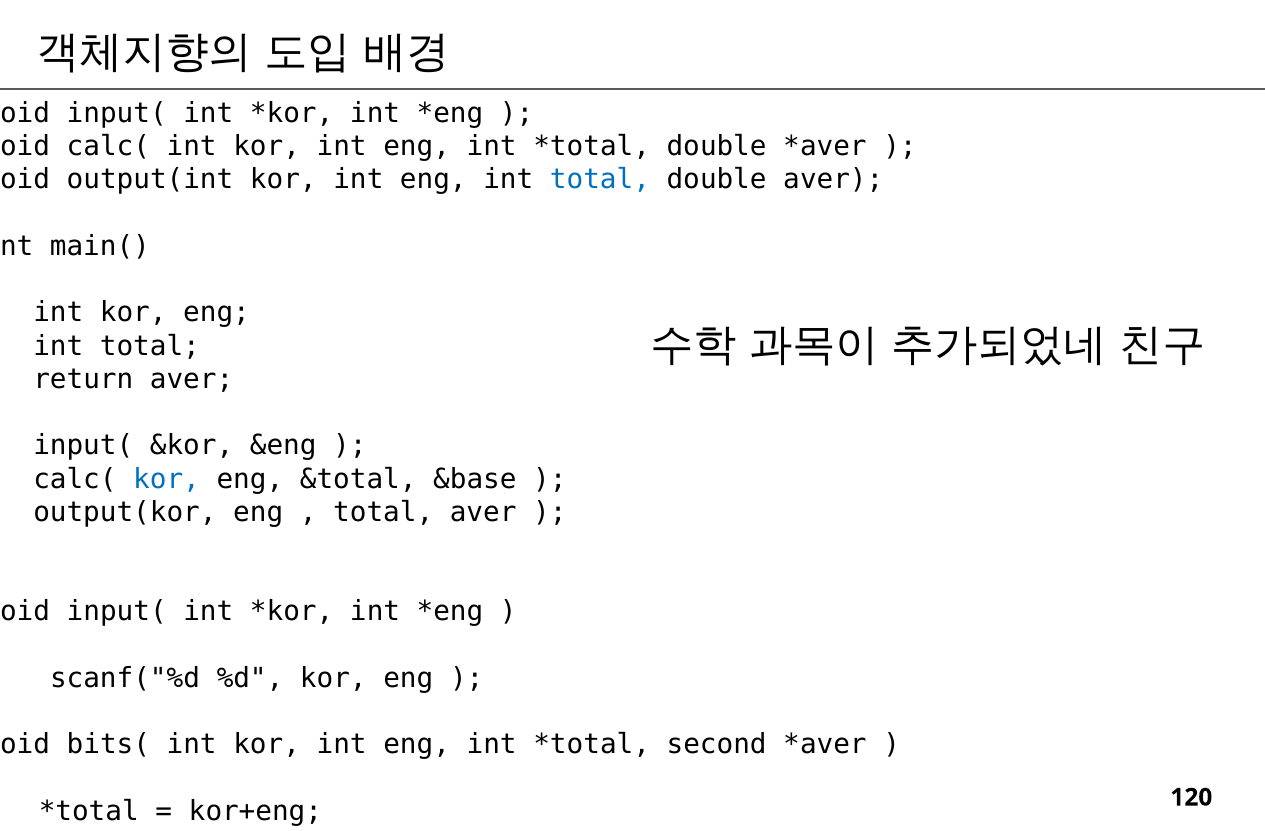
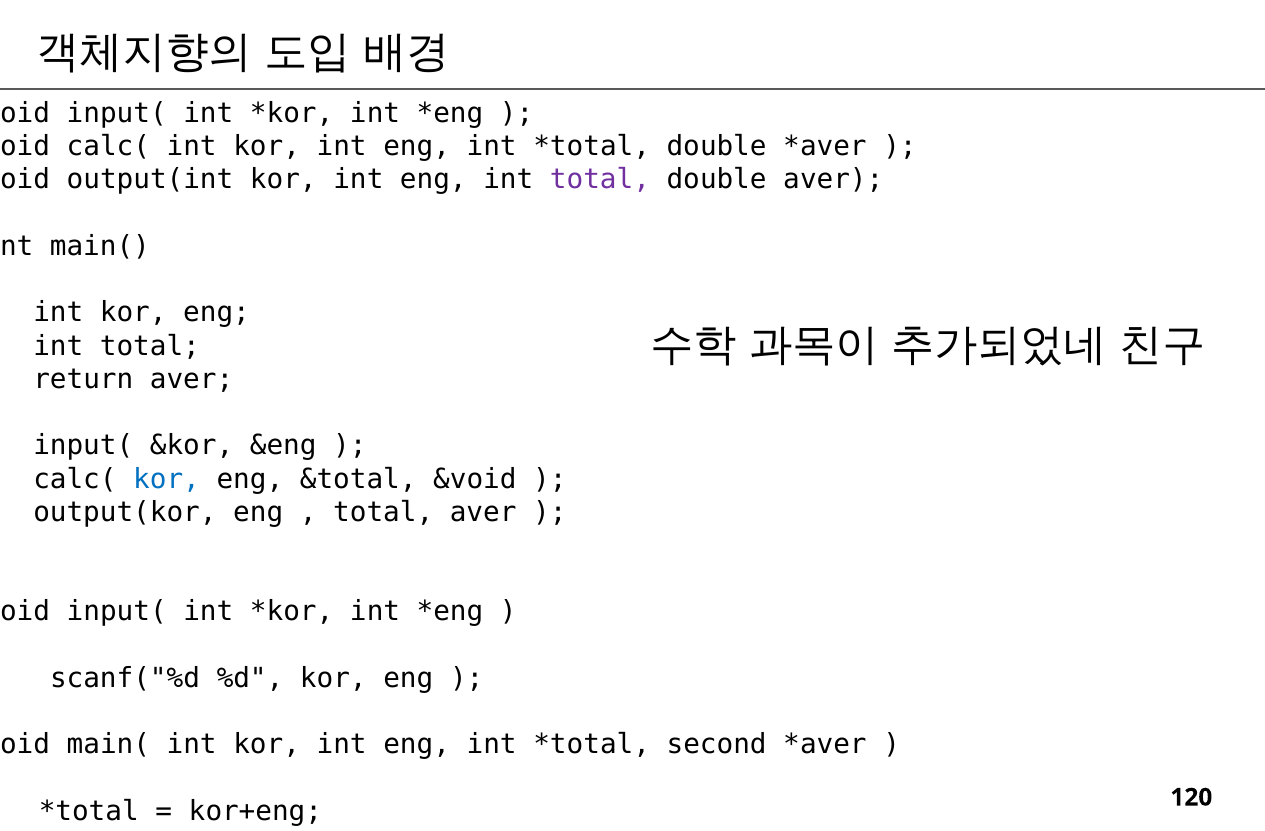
total at (600, 180) colour: blue -> purple
&base: &base -> &void
bits( at (108, 745): bits( -> main(
